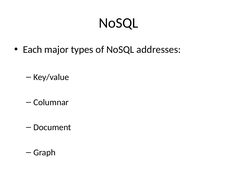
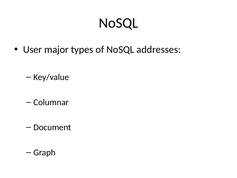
Each: Each -> User
